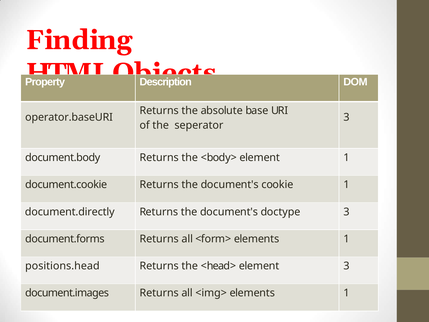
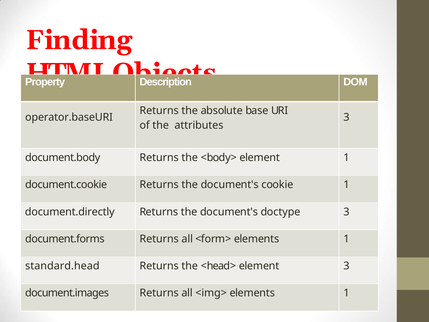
seperator: seperator -> attributes
positions.head: positions.head -> standard.head
